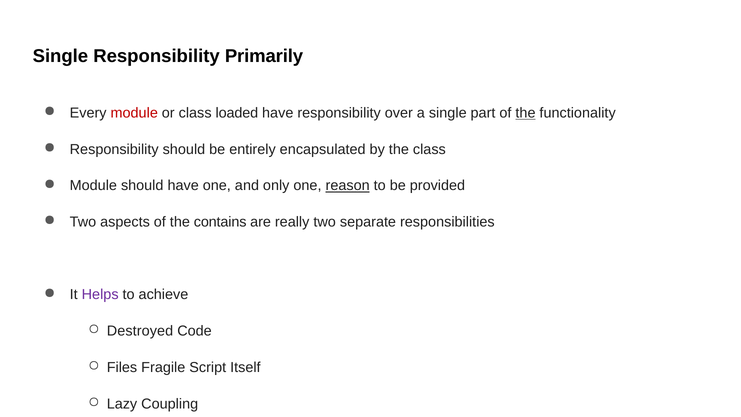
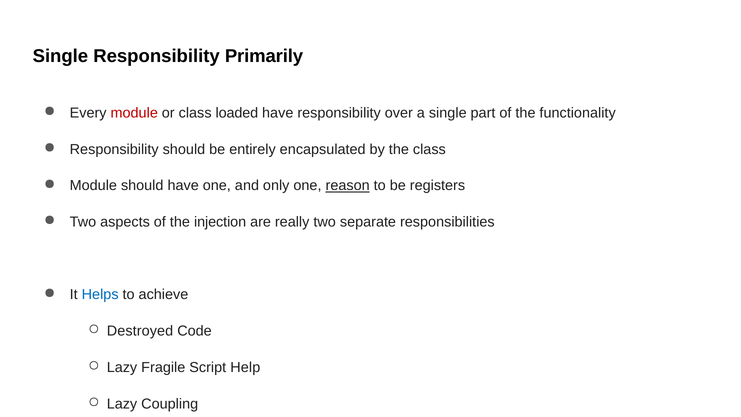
the at (525, 113) underline: present -> none
provided: provided -> registers
contains: contains -> injection
Helps colour: purple -> blue
Files at (122, 367): Files -> Lazy
Itself: Itself -> Help
